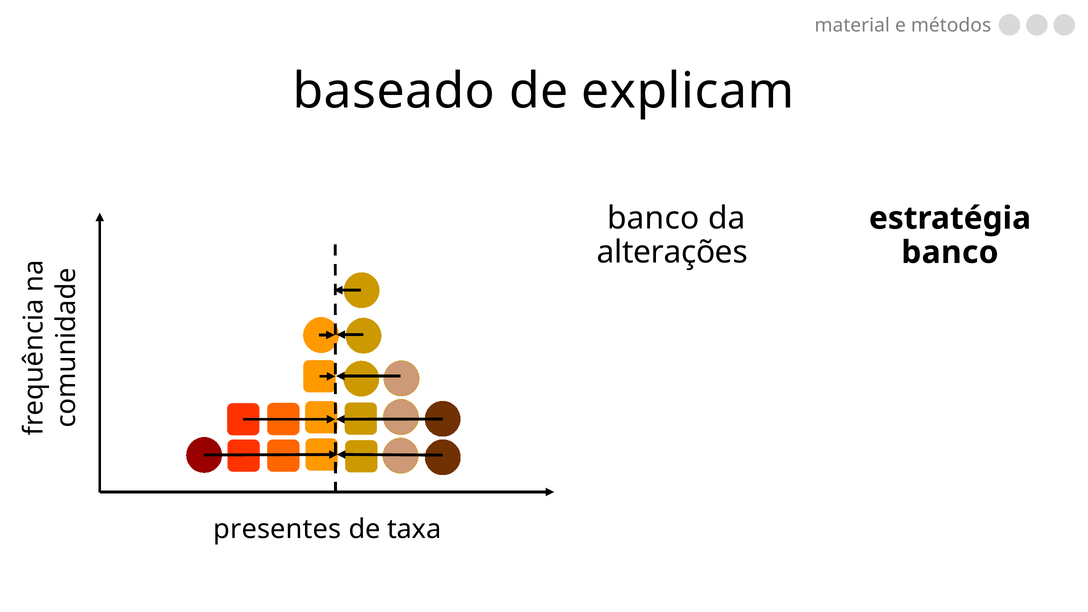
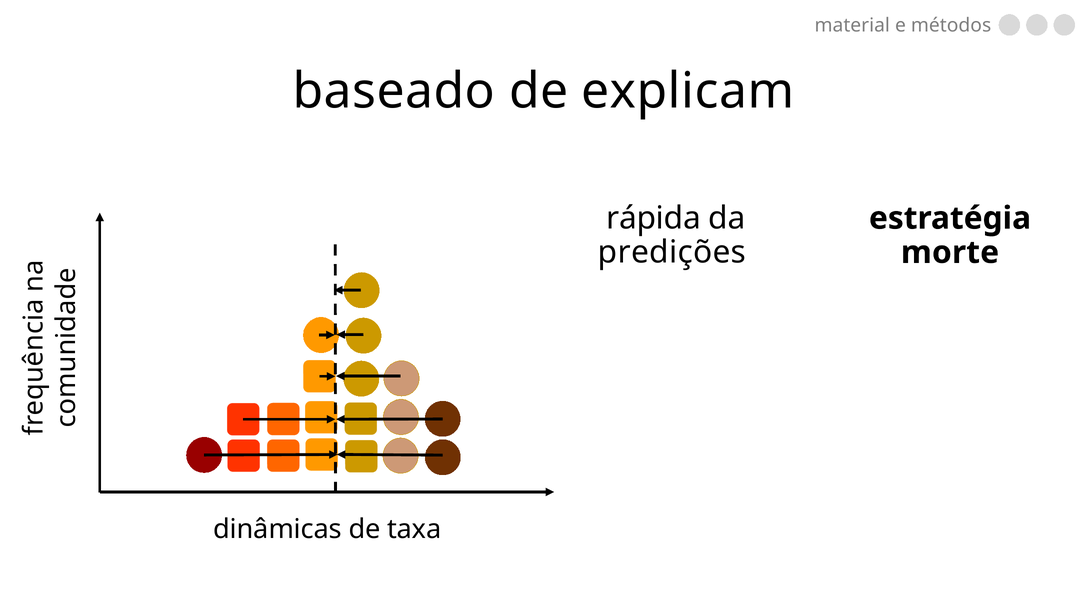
banco at (653, 218): banco -> rápida
alterações: alterações -> predições
banco at (950, 252): banco -> morte
presentes: presentes -> dinâmicas
